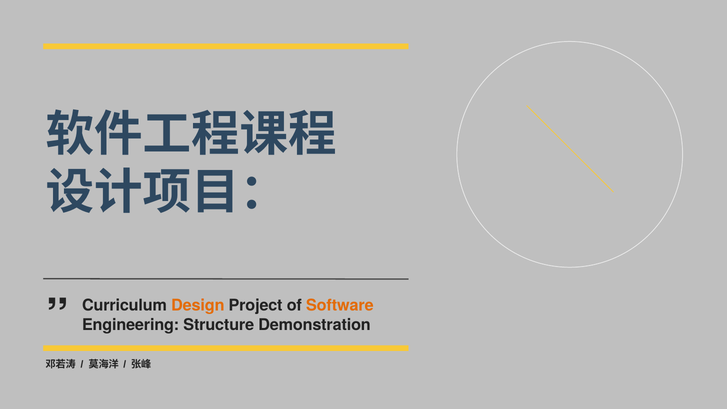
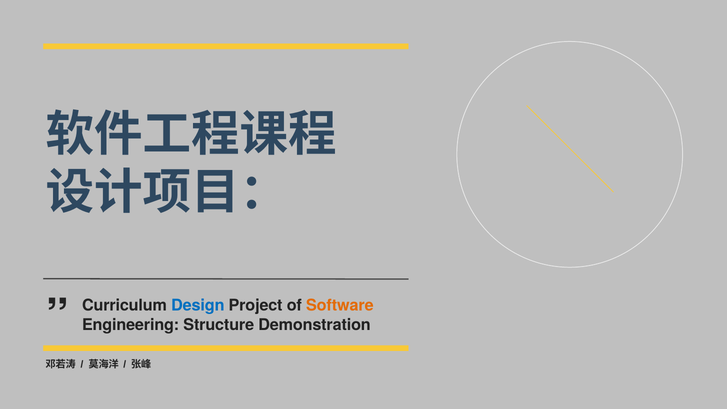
Design colour: orange -> blue
